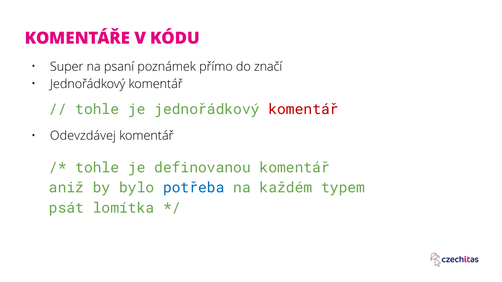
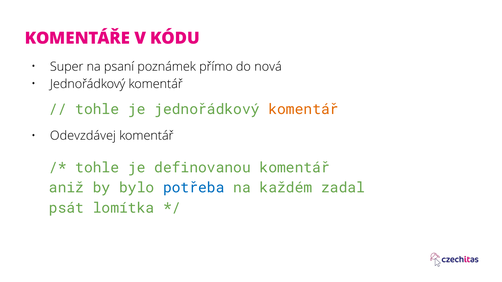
značí: značí -> nová
komentář at (304, 110) colour: red -> orange
typem: typem -> zadal
